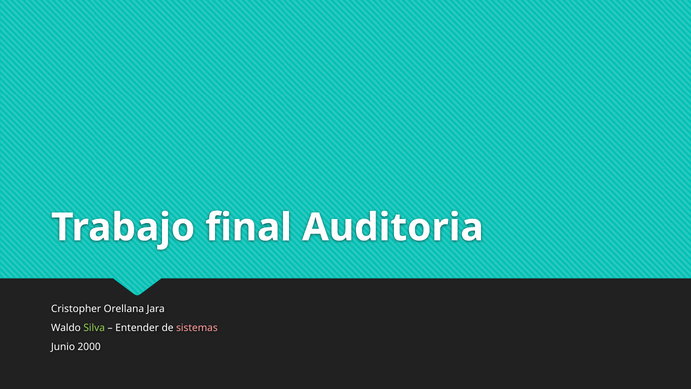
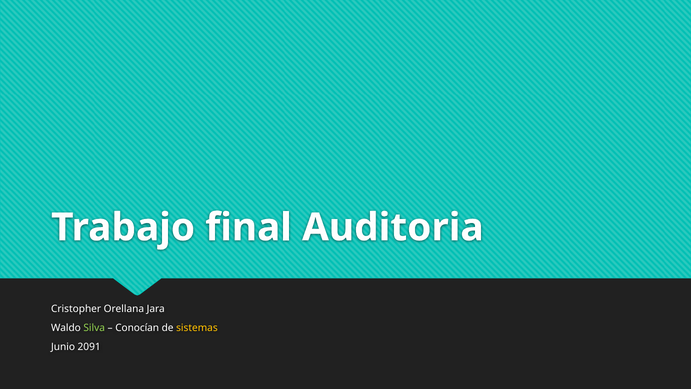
Entender: Entender -> Conocían
sistemas colour: pink -> yellow
2000: 2000 -> 2091
